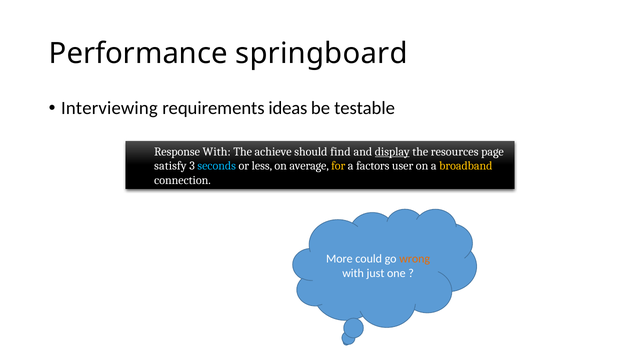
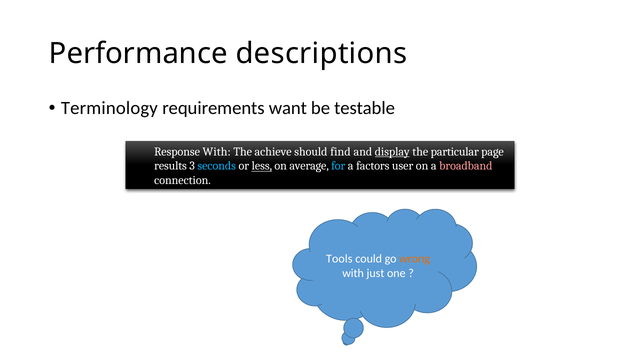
springboard: springboard -> descriptions
Interviewing: Interviewing -> Terminology
ideas: ideas -> want
resources: resources -> particular
satisfy: satisfy -> results
less underline: none -> present
for colour: yellow -> light blue
broadband colour: yellow -> pink
More: More -> Tools
